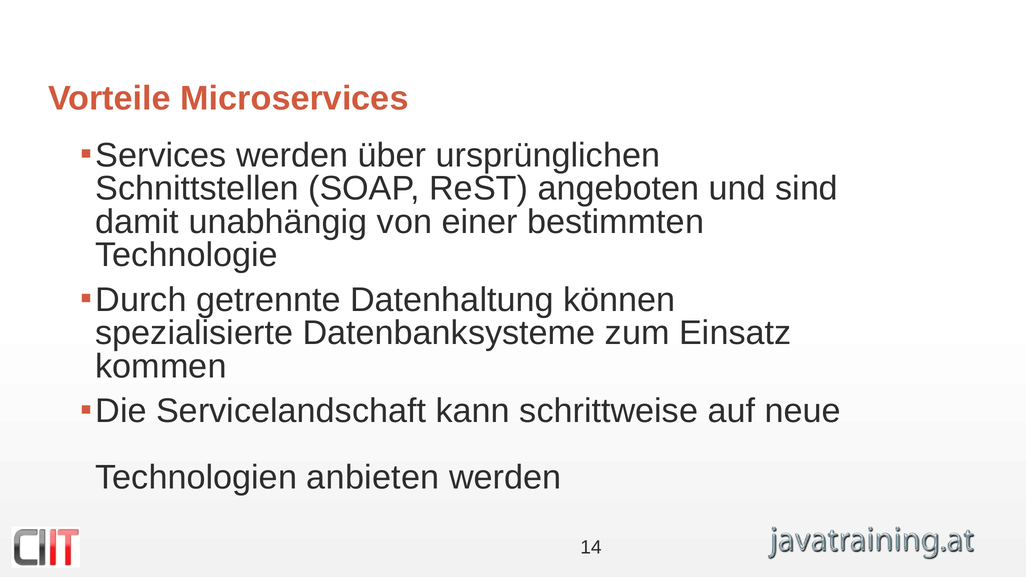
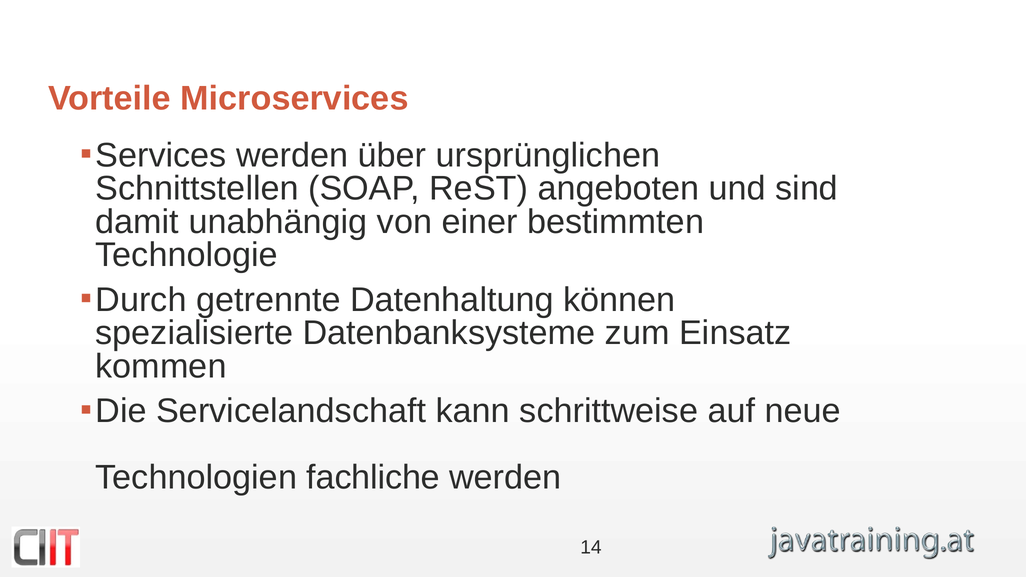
anbieten: anbieten -> fachliche
